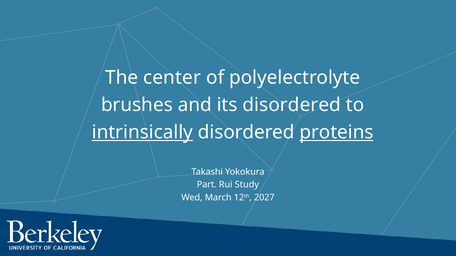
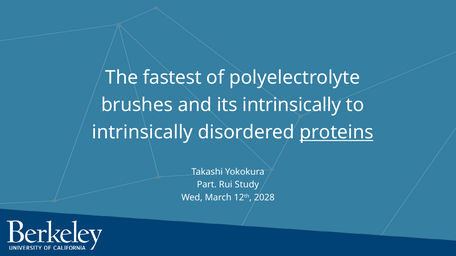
center: center -> fastest
its disordered: disordered -> intrinsically
intrinsically at (142, 133) underline: present -> none
2027: 2027 -> 2028
